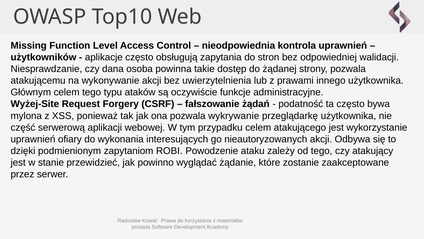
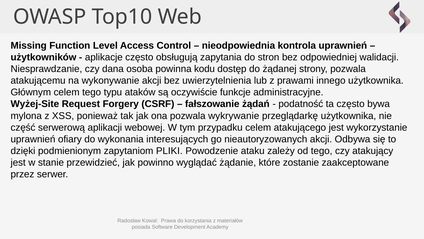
takie: takie -> kodu
ROBI: ROBI -> PLIKI
